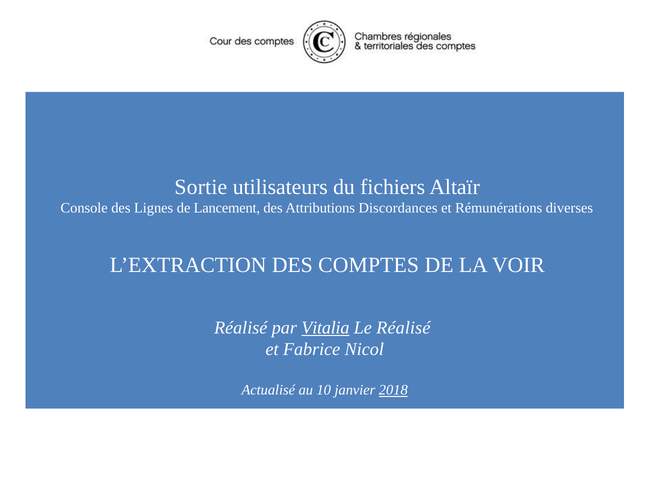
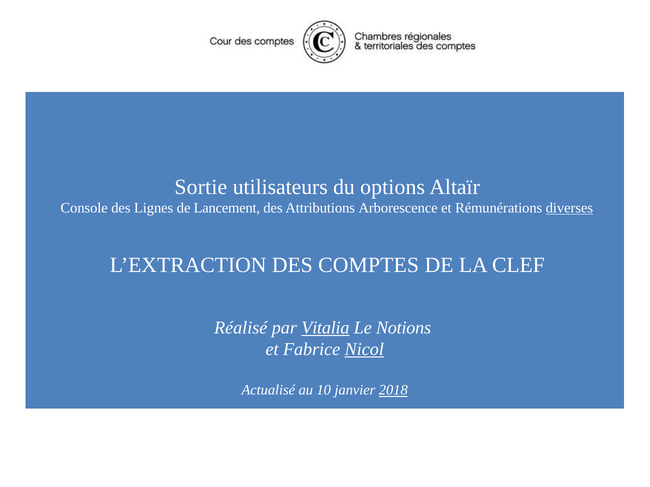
fichiers: fichiers -> options
Discordances: Discordances -> Arborescence
diverses underline: none -> present
VOIR: VOIR -> CLEF
Le Réalisé: Réalisé -> Notions
Nicol underline: none -> present
